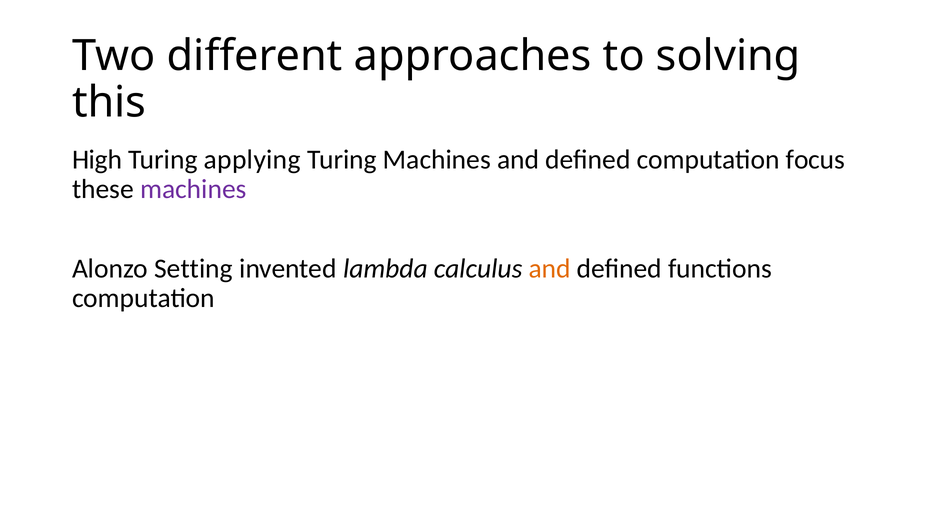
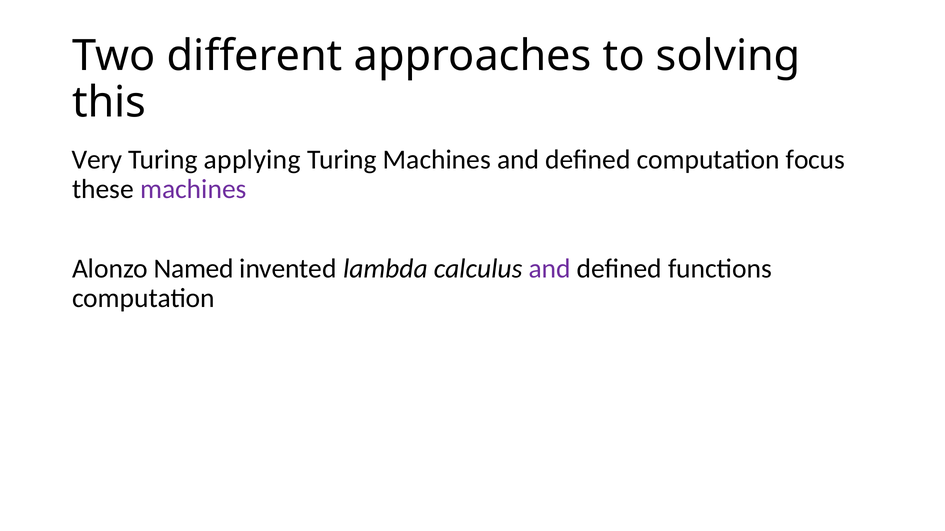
High: High -> Very
Setting: Setting -> Named
and at (550, 269) colour: orange -> purple
